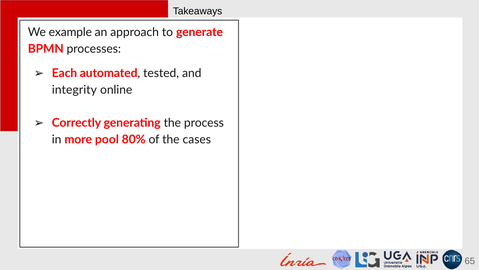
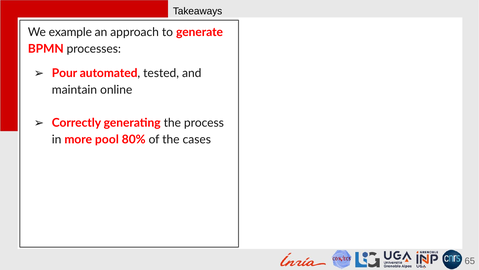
Each: Each -> Pour
integrity: integrity -> maintain
